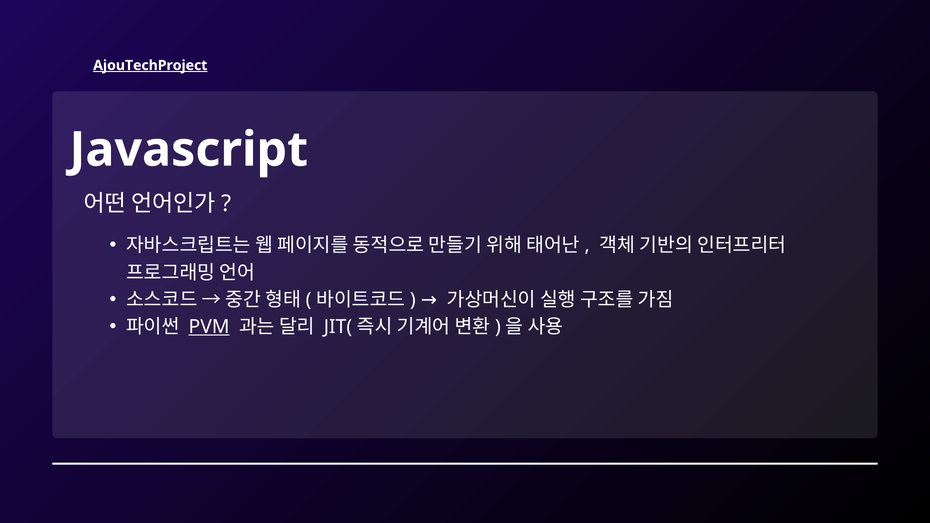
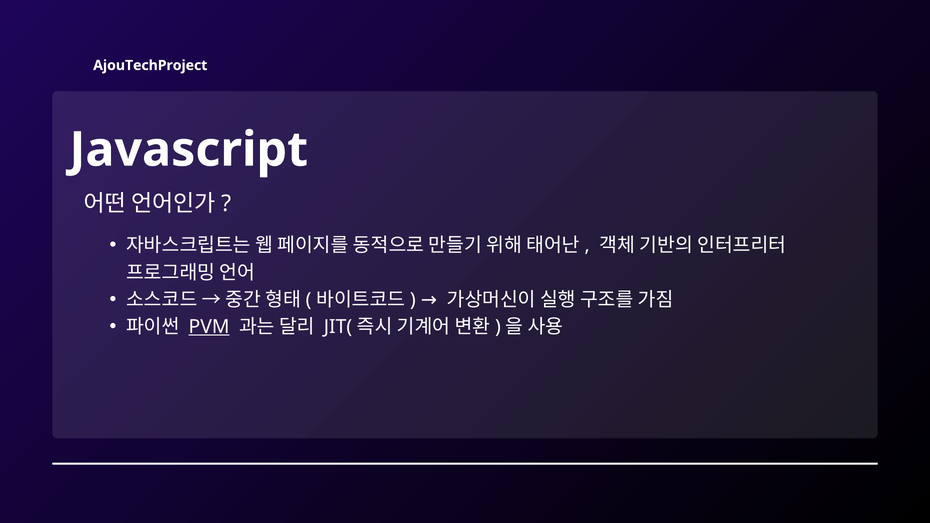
AjouTechProject underline: present -> none
